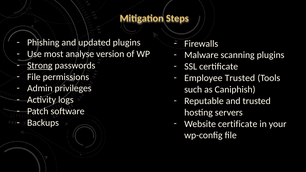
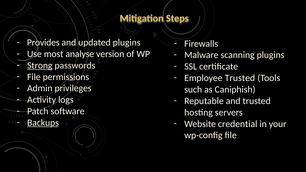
Phishing: Phishing -> Provides
Backups underline: none -> present
Website certificate: certificate -> credential
